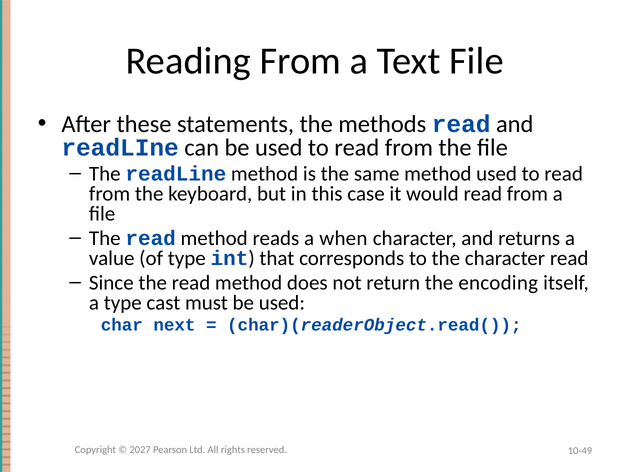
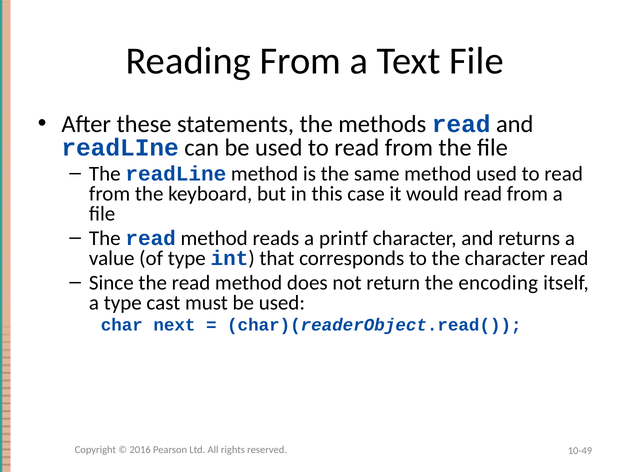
when: when -> printf
2027: 2027 -> 2016
